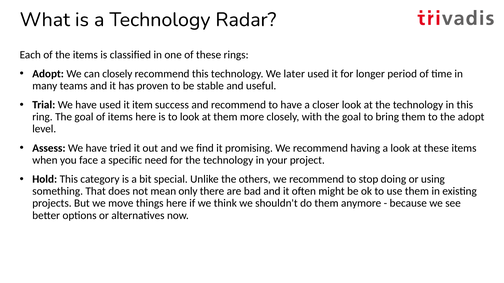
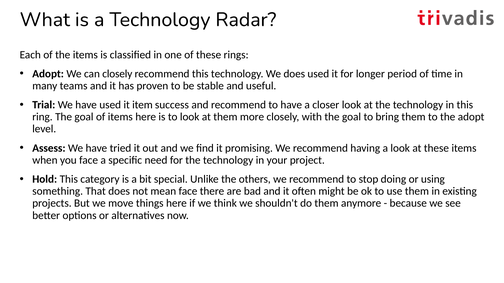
We later: later -> does
mean only: only -> face
